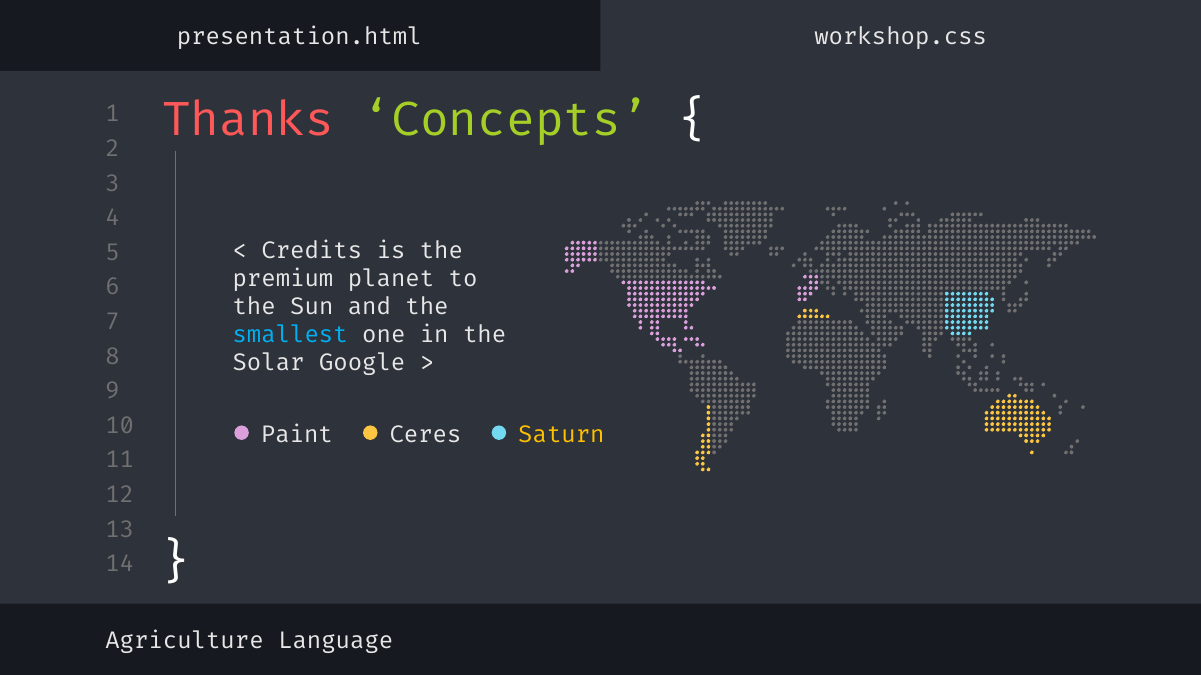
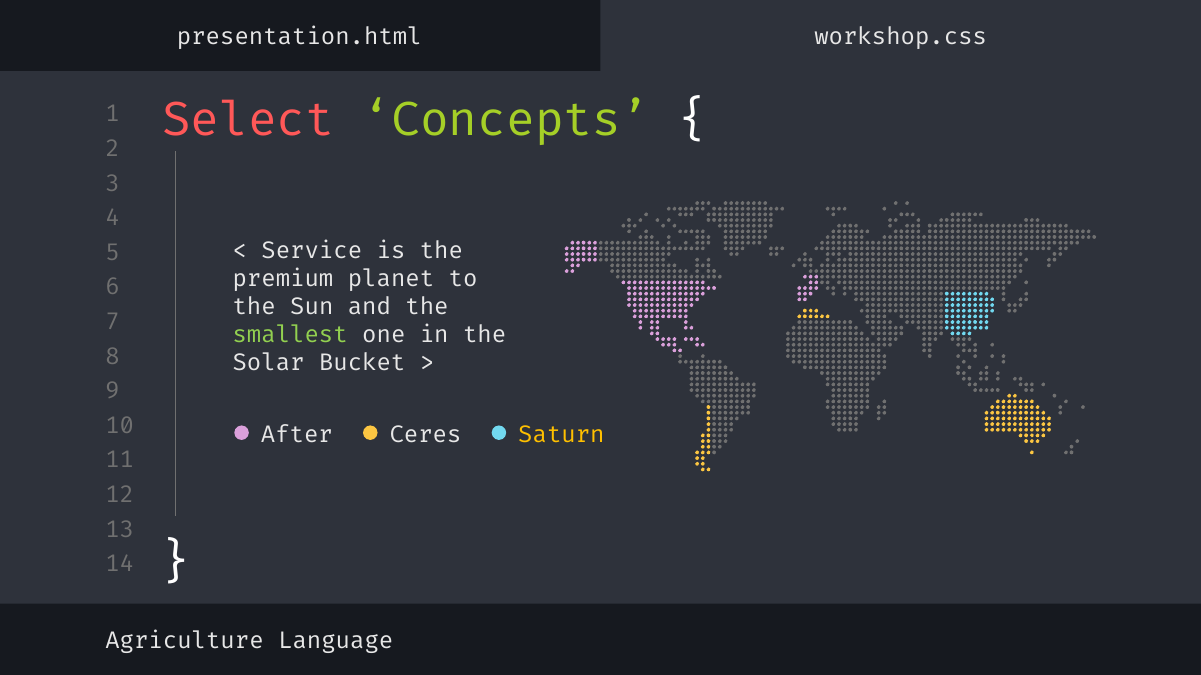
Thanks: Thanks -> Select
Credits: Credits -> Service
smallest colour: light blue -> light green
Google: Google -> Bucket
Paint: Paint -> After
